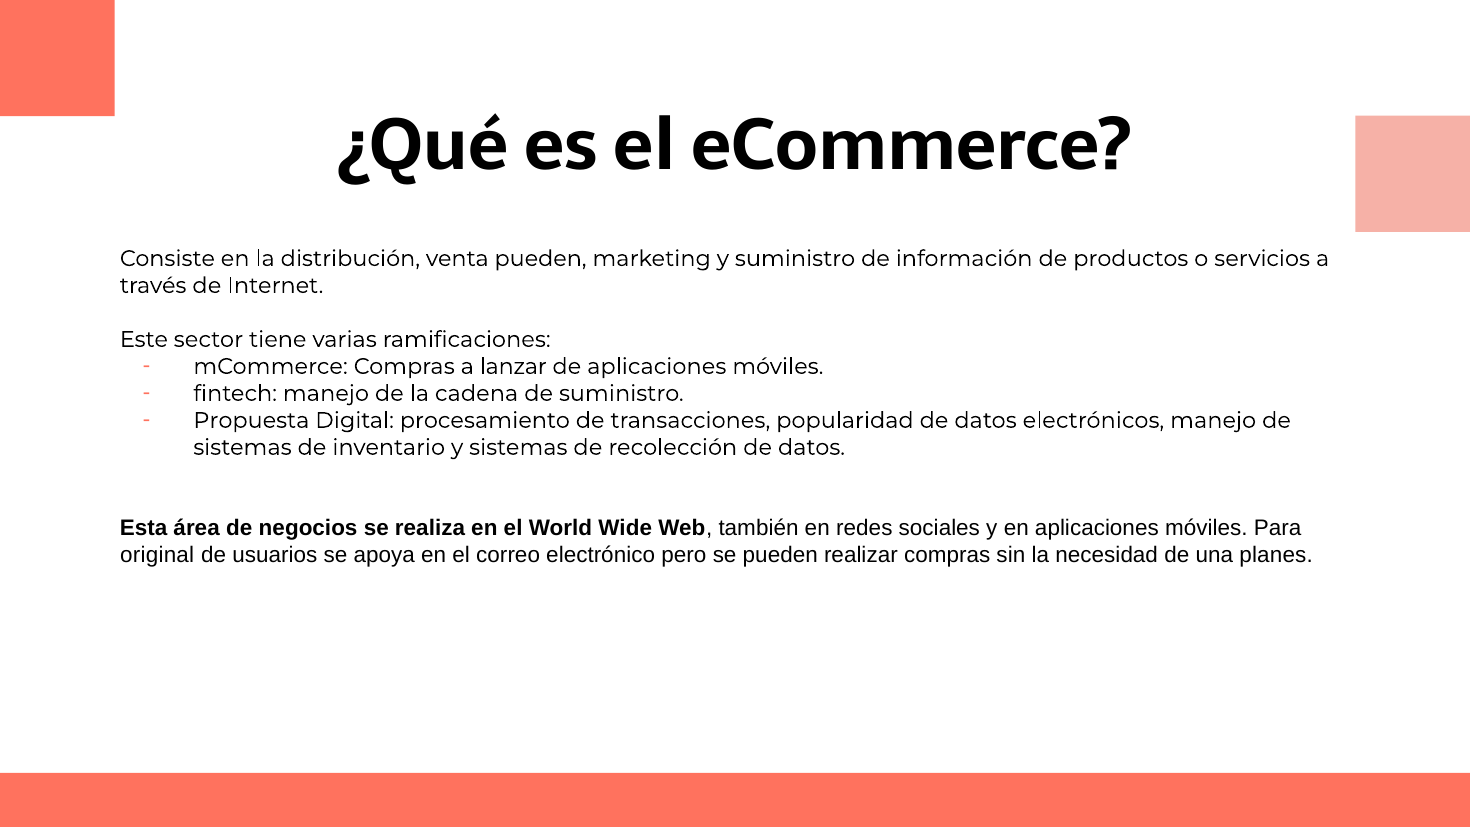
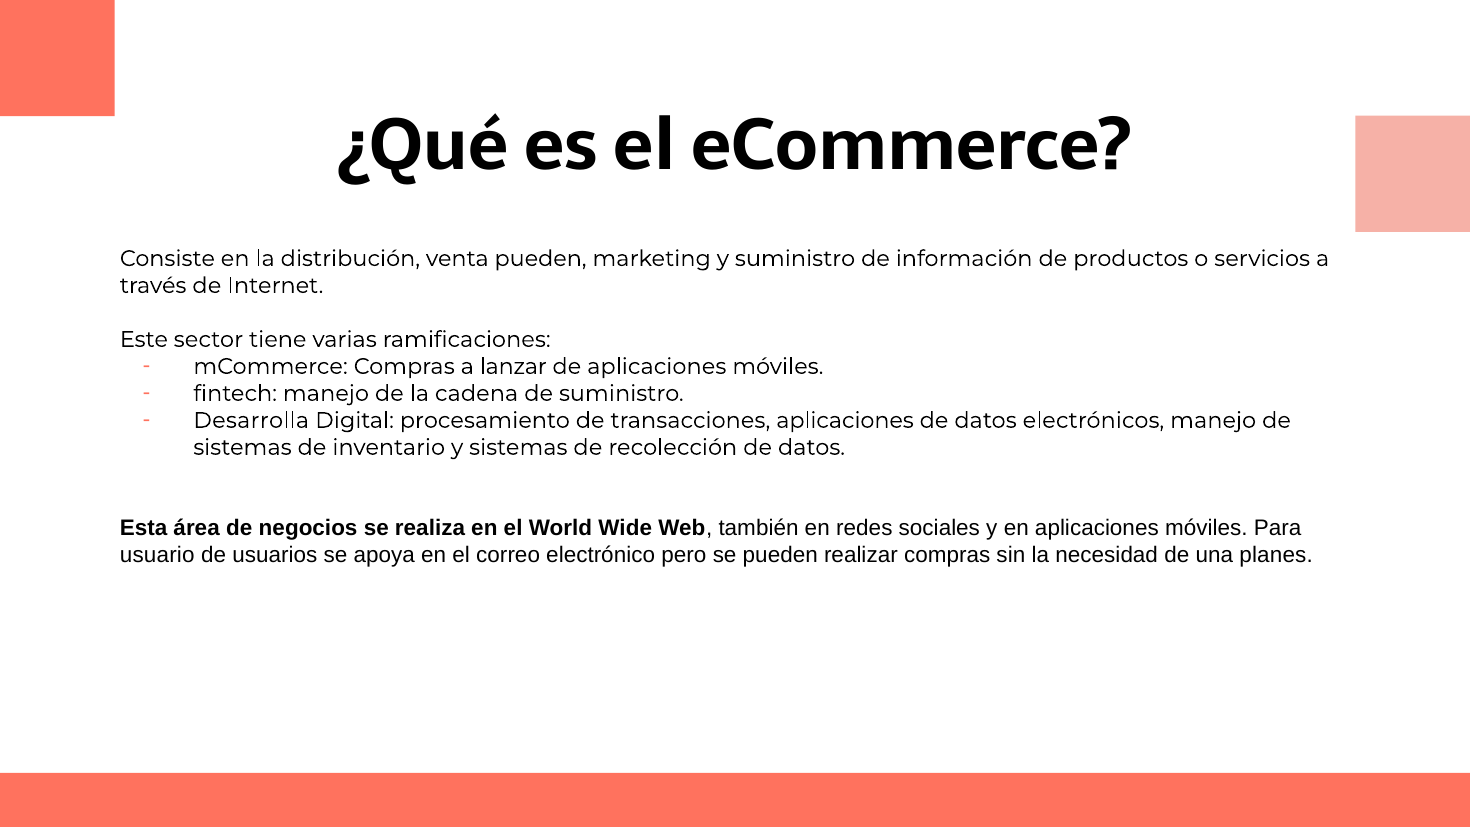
Propuesta: Propuesta -> Desarrolla
transacciones popularidad: popularidad -> aplicaciones
original: original -> usuario
